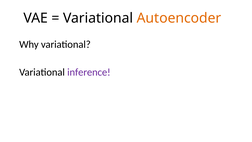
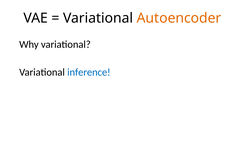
inference colour: purple -> blue
